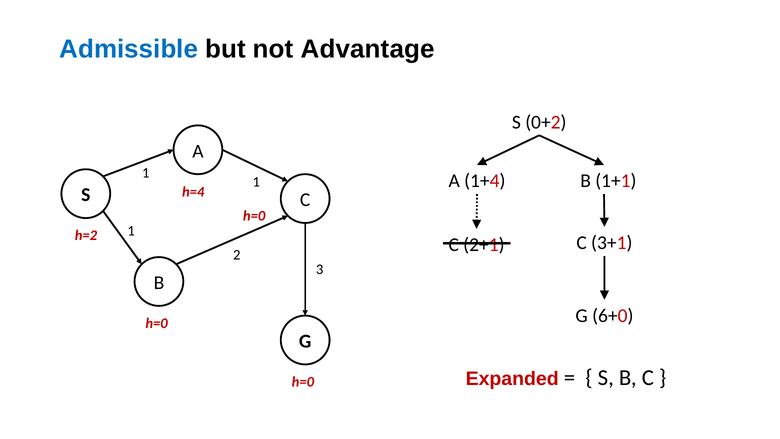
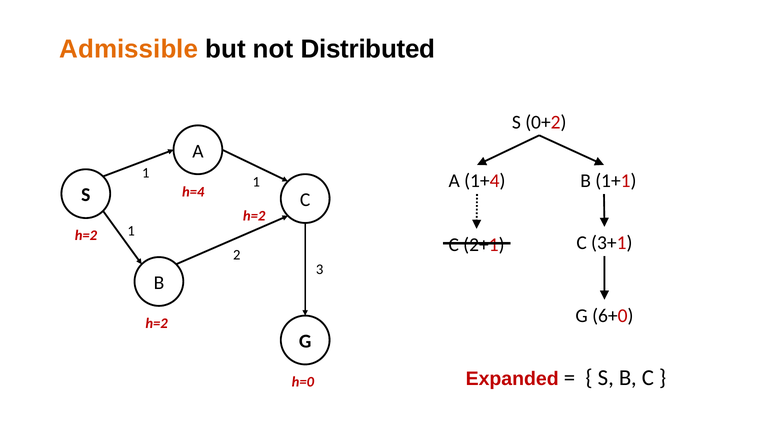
Admissible colour: blue -> orange
Advantage: Advantage -> Distributed
h=0 at (254, 216): h=0 -> h=2
h=0 at (157, 323): h=0 -> h=2
